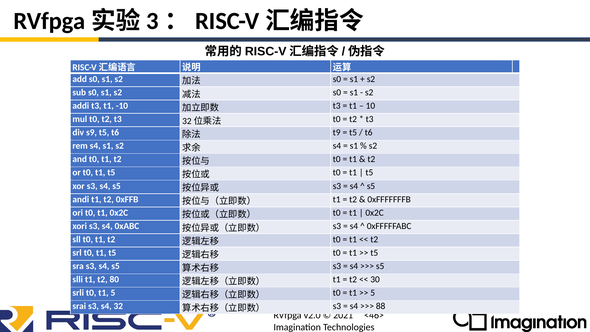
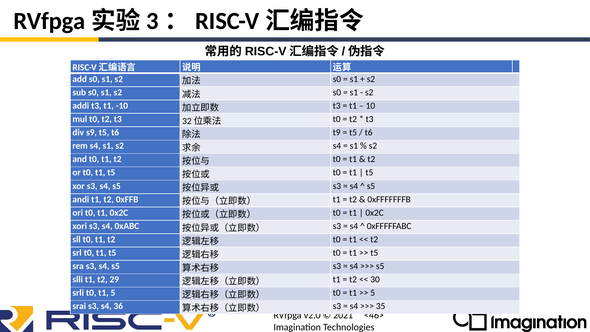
80: 80 -> 29
32: 32 -> 36
88: 88 -> 35
